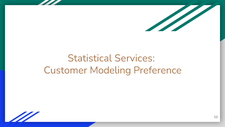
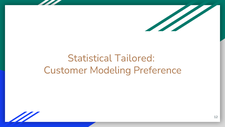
Services: Services -> Tailored
